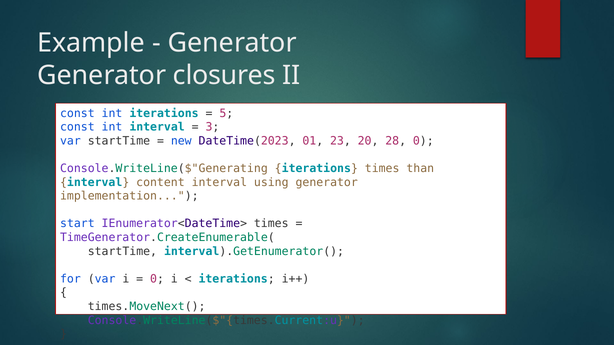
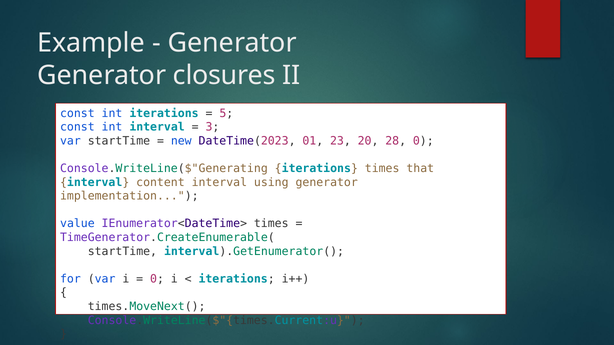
than: than -> that
start: start -> value
